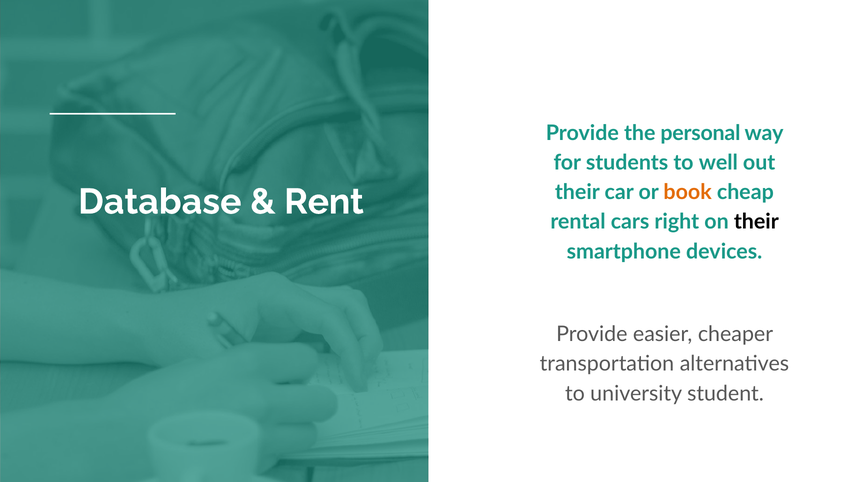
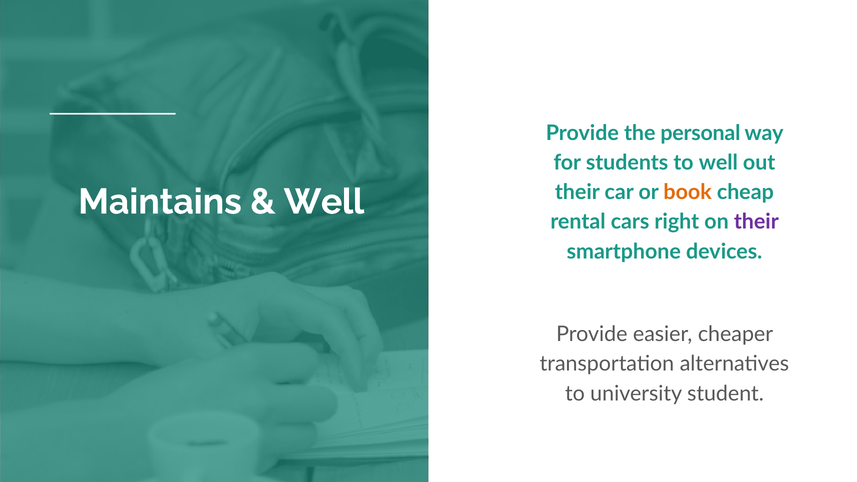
Database: Database -> Maintains
Rent at (324, 202): Rent -> Well
their at (756, 222) colour: black -> purple
